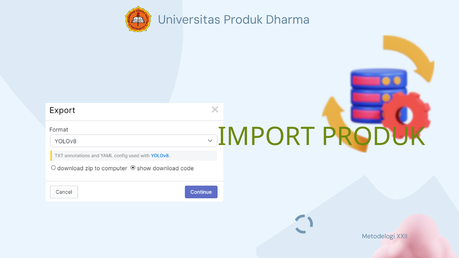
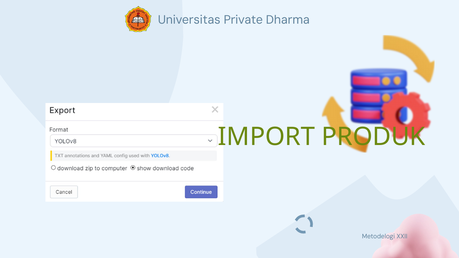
Universitas Produk: Produk -> Private
